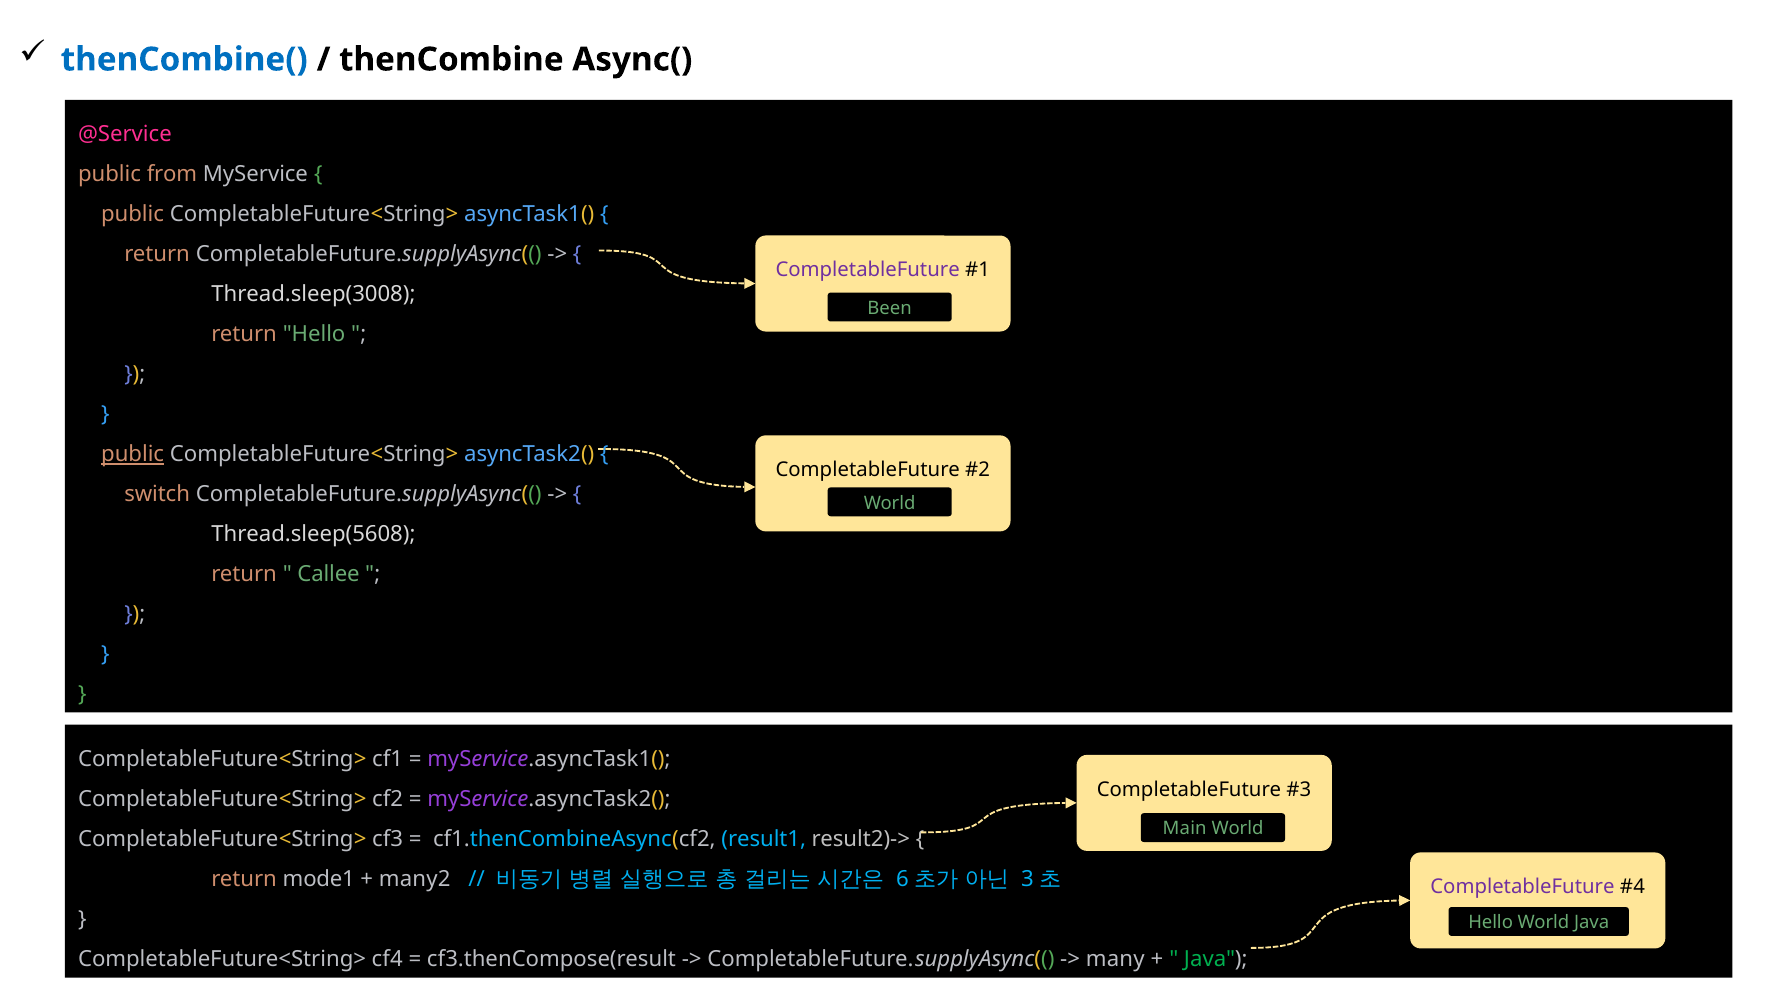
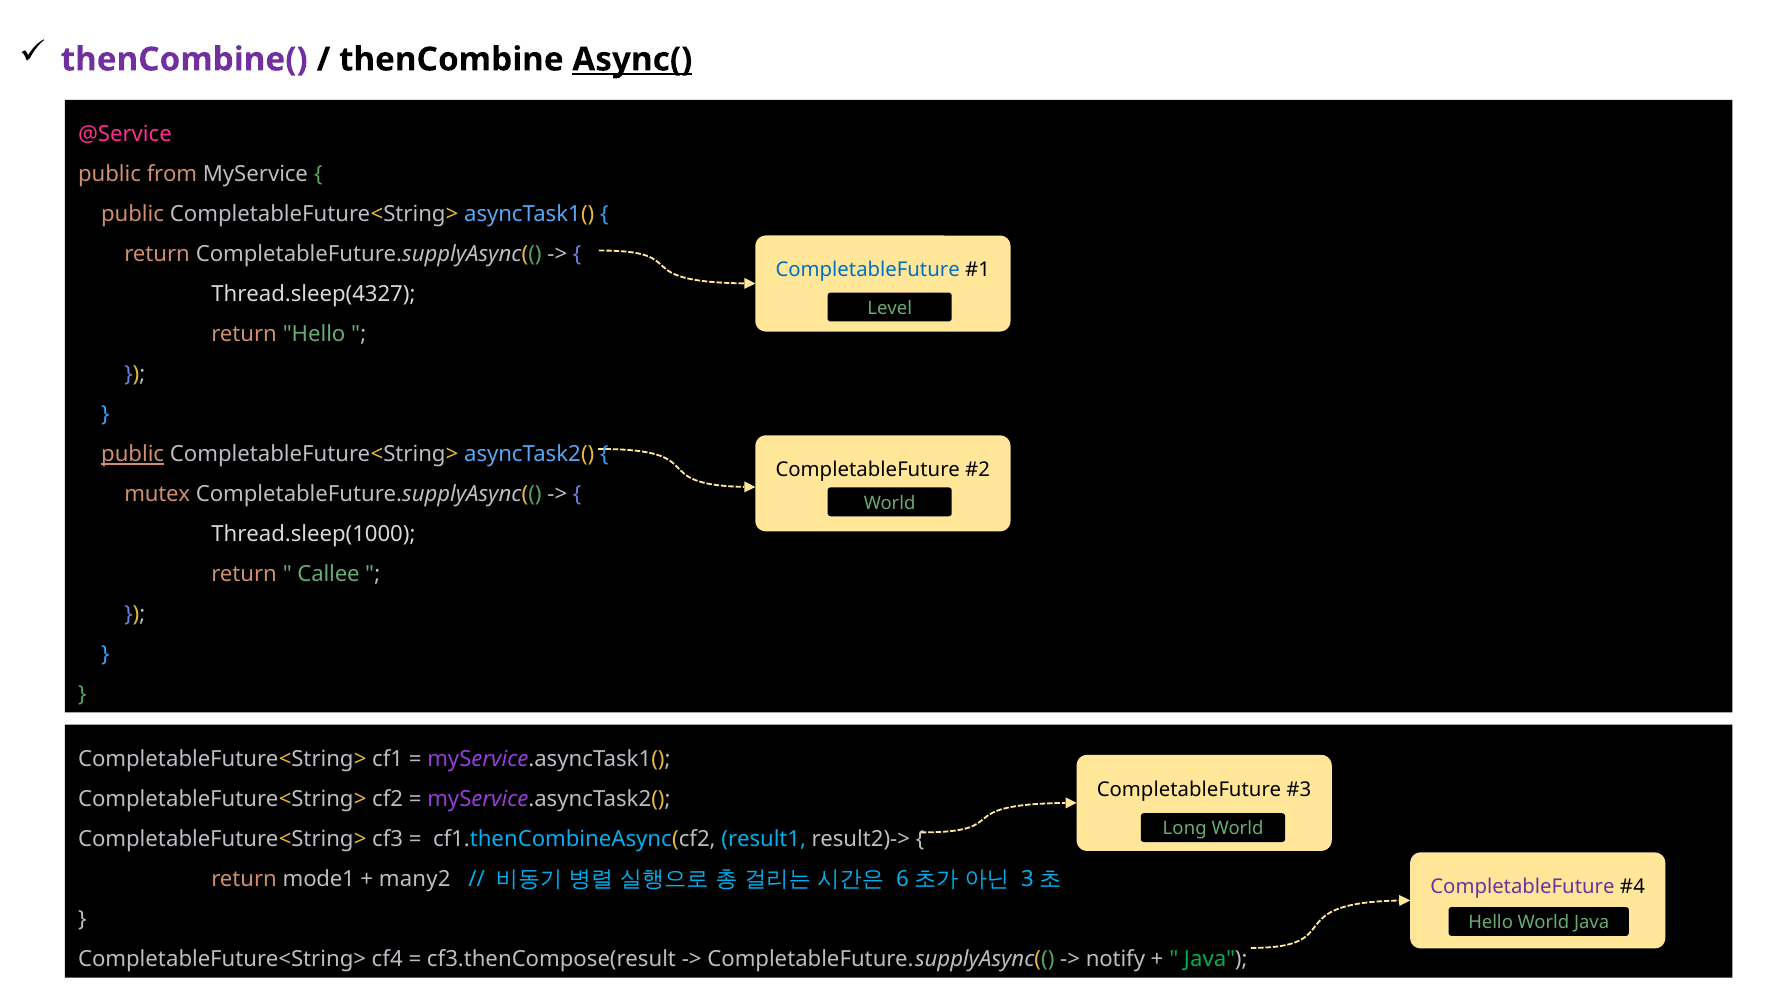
thenCombine( colour: blue -> purple
Async( underline: none -> present
CompletableFuture at (868, 270) colour: purple -> blue
Thread.sleep(3008: Thread.sleep(3008 -> Thread.sleep(4327
Been: Been -> Level
switch: switch -> mutex
Thread.sleep(5608: Thread.sleep(5608 -> Thread.sleep(1000
Main: Main -> Long
many: many -> notify
